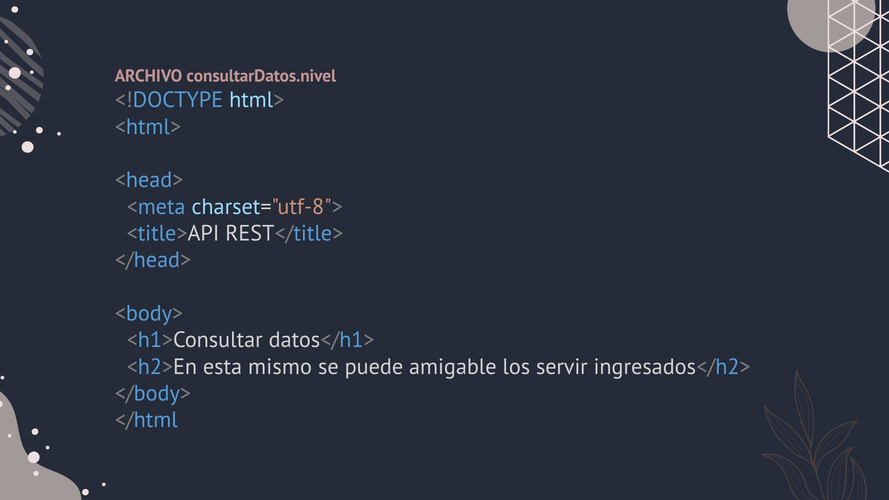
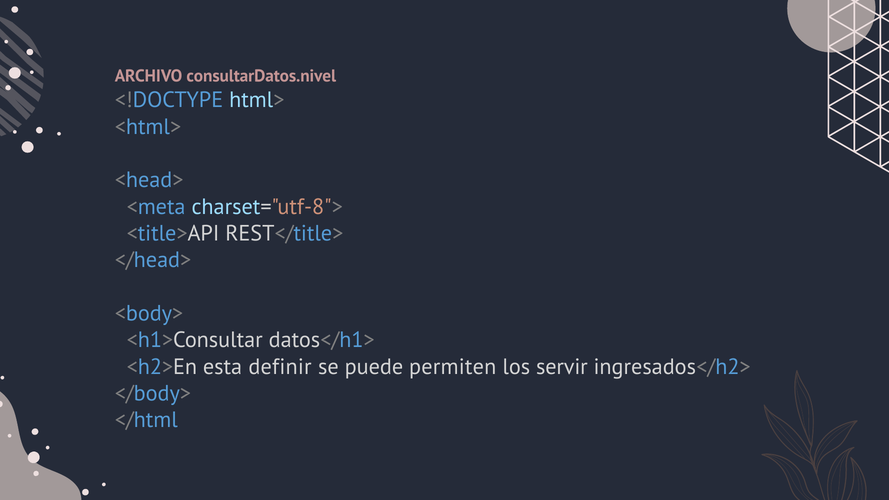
mismo: mismo -> definir
amigable: amigable -> permiten
